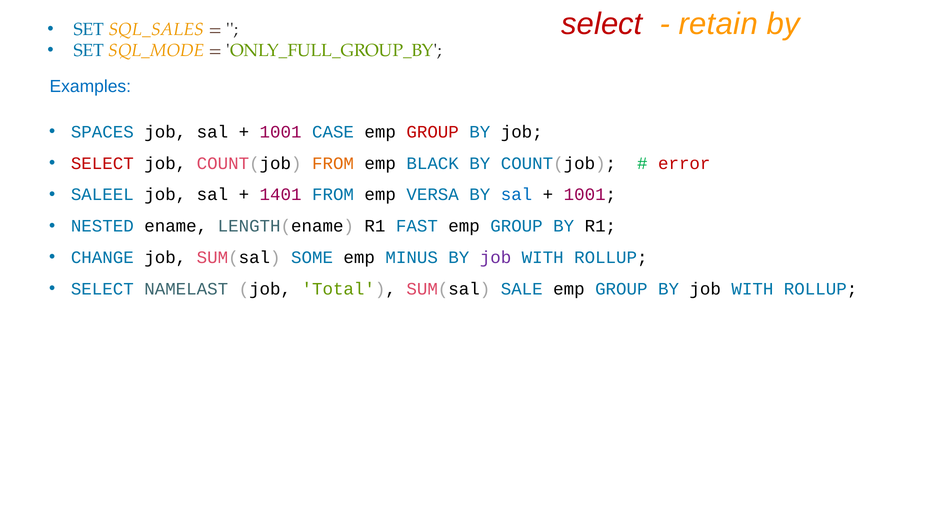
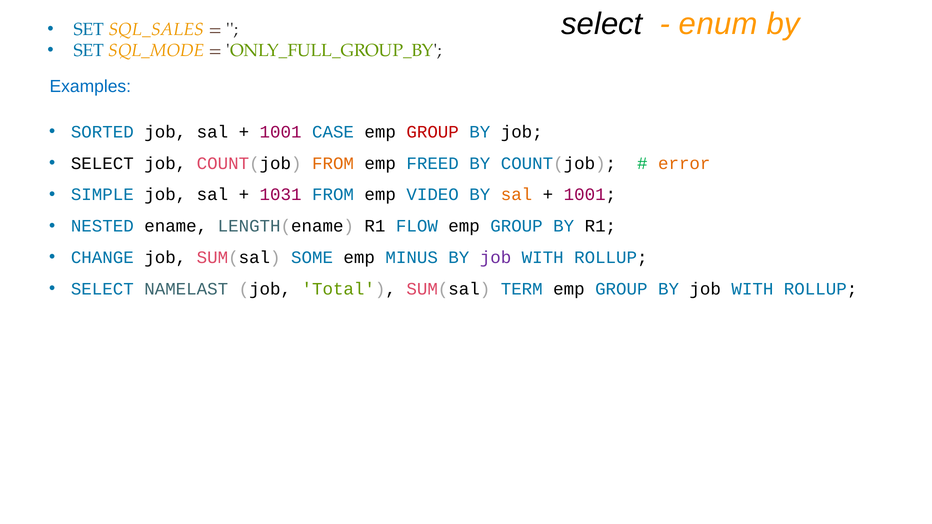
select at (602, 24) colour: red -> black
retain: retain -> enum
SPACES: SPACES -> SORTED
SELECT at (102, 163) colour: red -> black
BLACK: BLACK -> FREED
error colour: red -> orange
SALEEL: SALEEL -> SIMPLE
1401: 1401 -> 1031
VERSA: VERSA -> VIDEO
sal at (516, 195) colour: blue -> orange
FAST: FAST -> FLOW
SALE: SALE -> TERM
